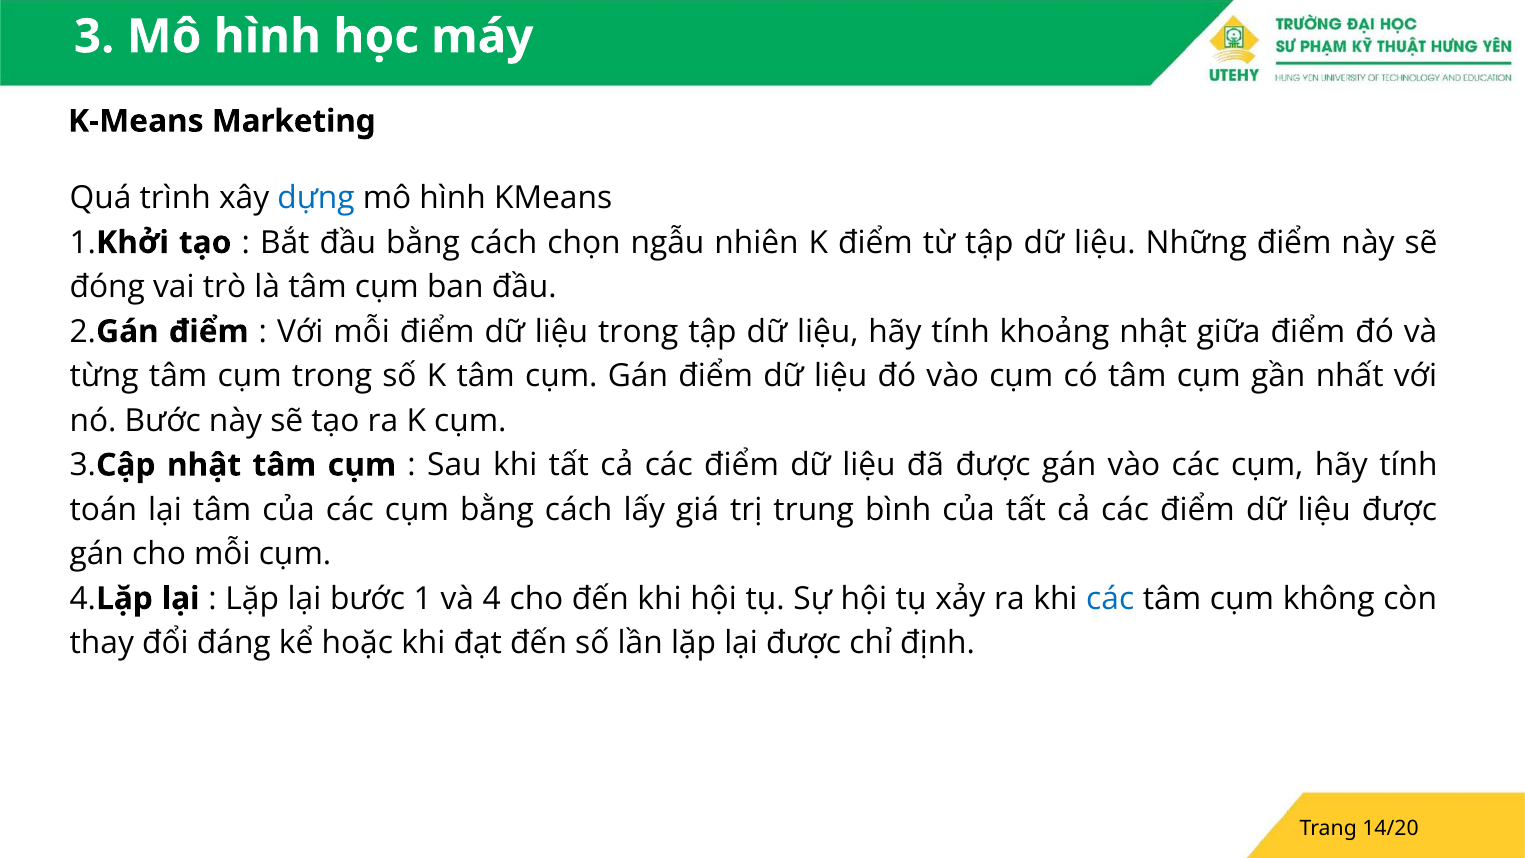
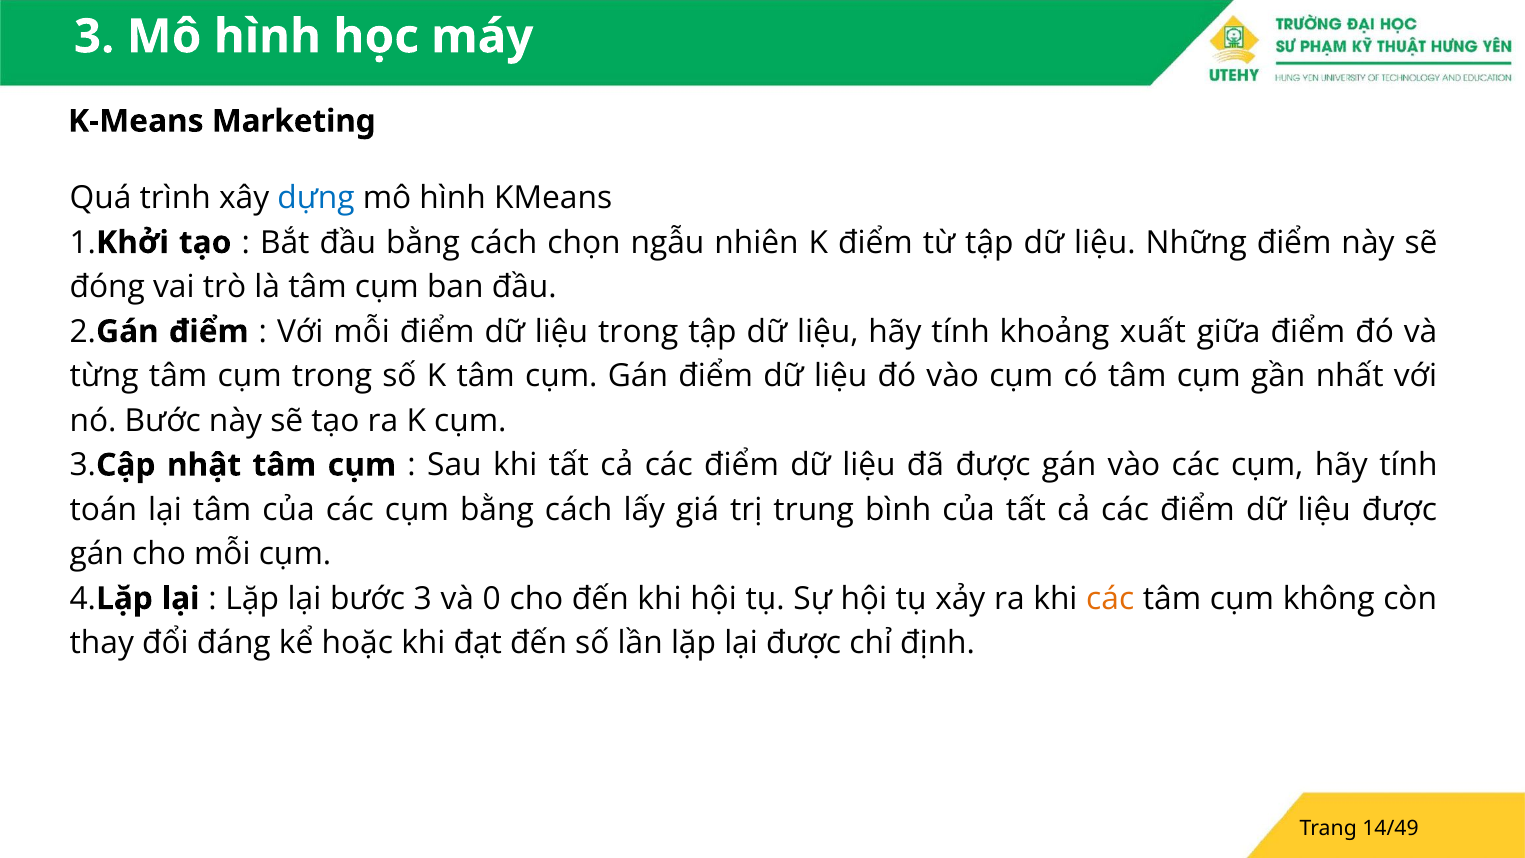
khoảng nhật: nhật -> xuất
bước 1: 1 -> 3
và 4: 4 -> 0
các at (1110, 598) colour: blue -> orange
14/20: 14/20 -> 14/49
